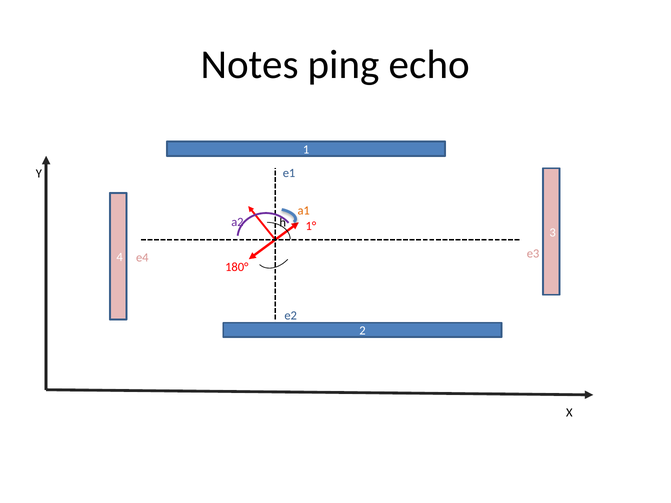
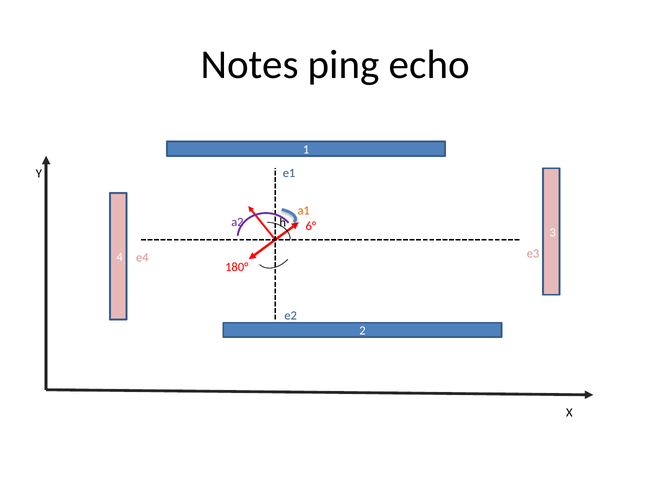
1°: 1° -> 6°
